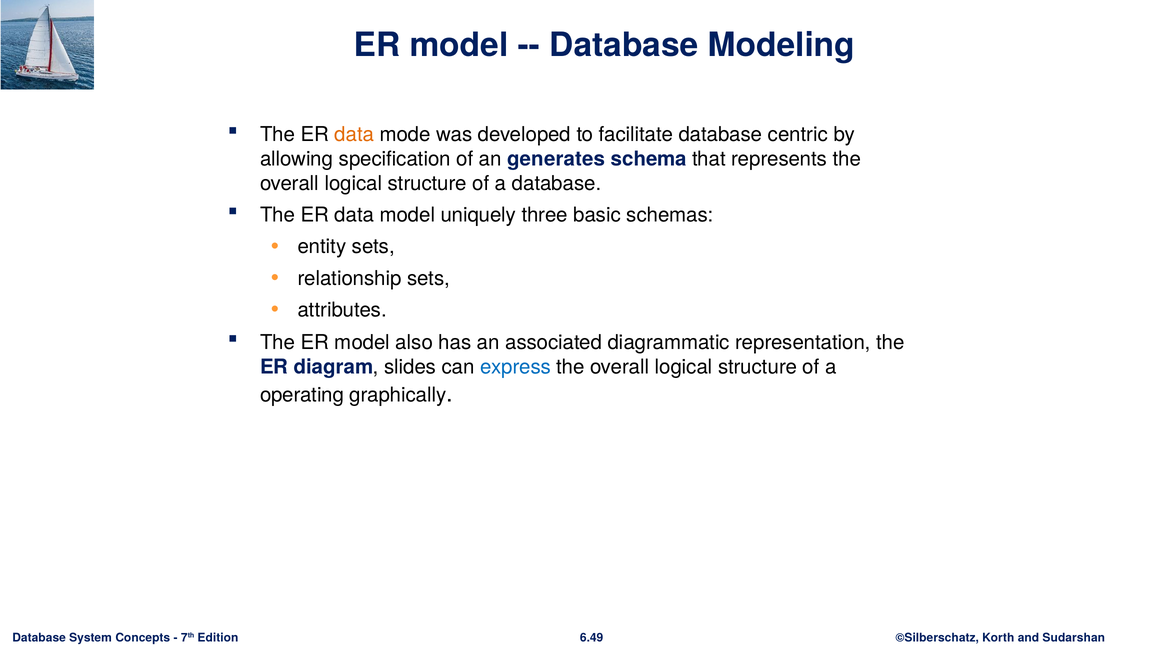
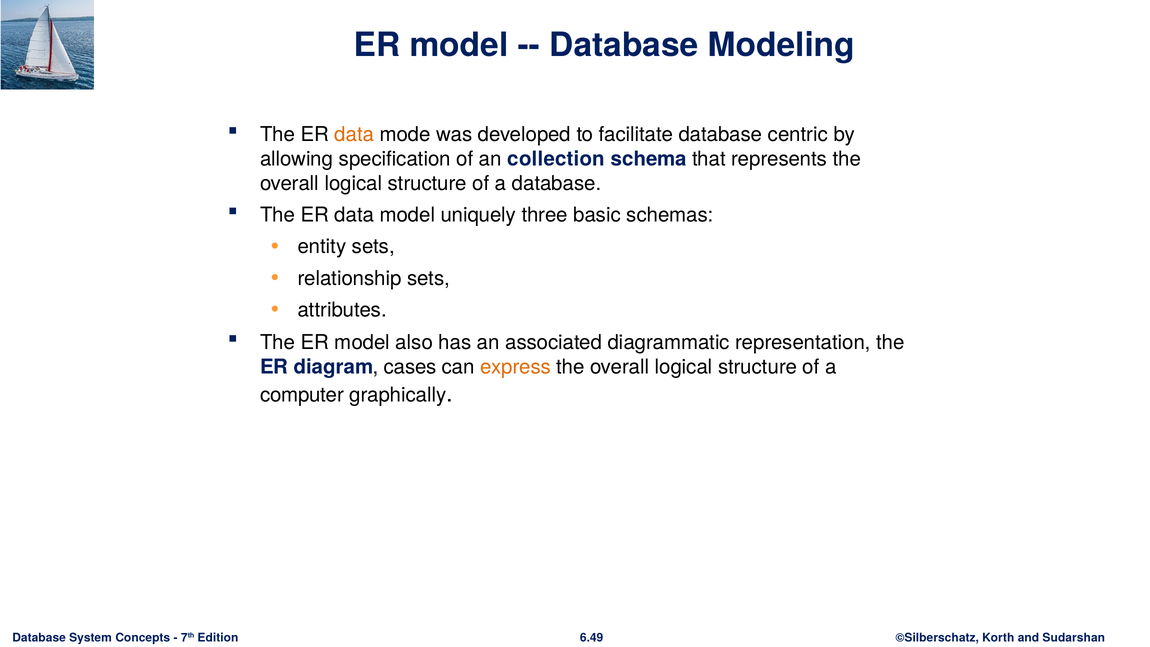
generates: generates -> collection
slides: slides -> cases
express colour: blue -> orange
operating: operating -> computer
